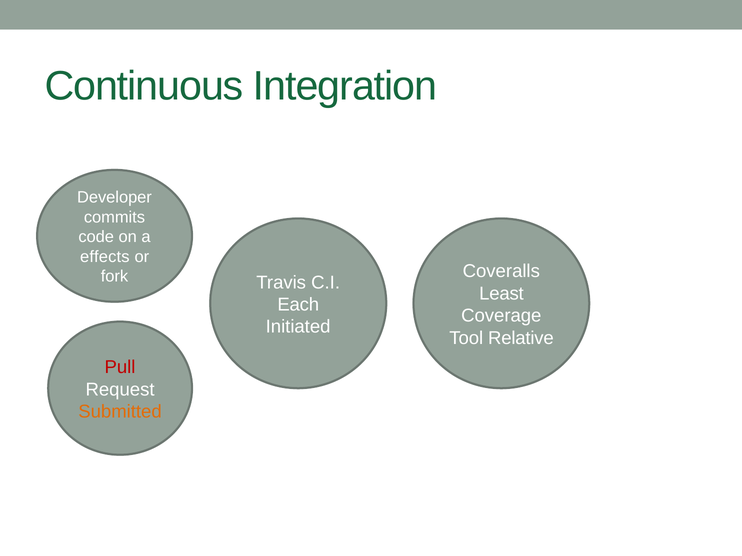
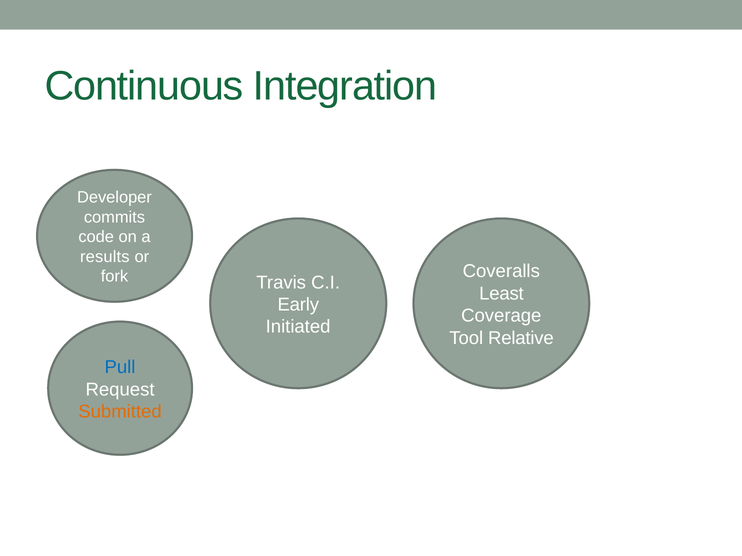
effects: effects -> results
Each: Each -> Early
Pull colour: red -> blue
